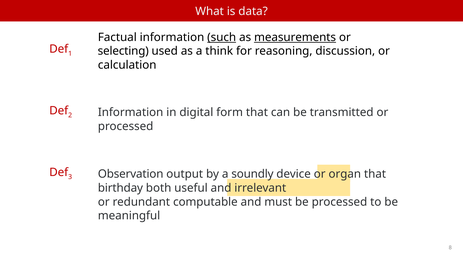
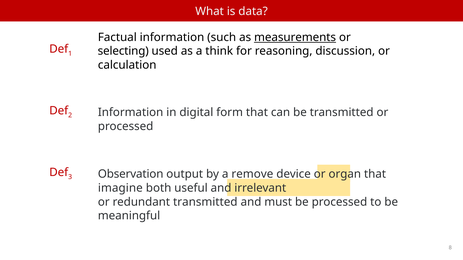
such underline: present -> none
soundly: soundly -> remove
birthday: birthday -> imagine
redundant computable: computable -> transmitted
